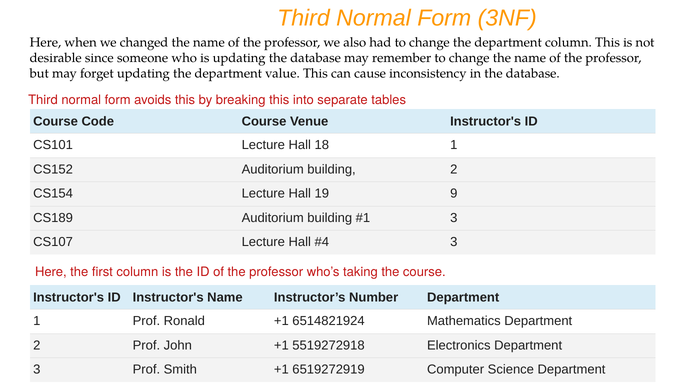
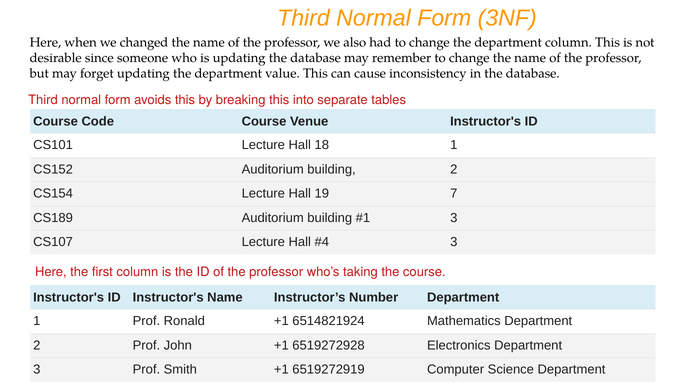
9: 9 -> 7
5519272918: 5519272918 -> 6519272928
